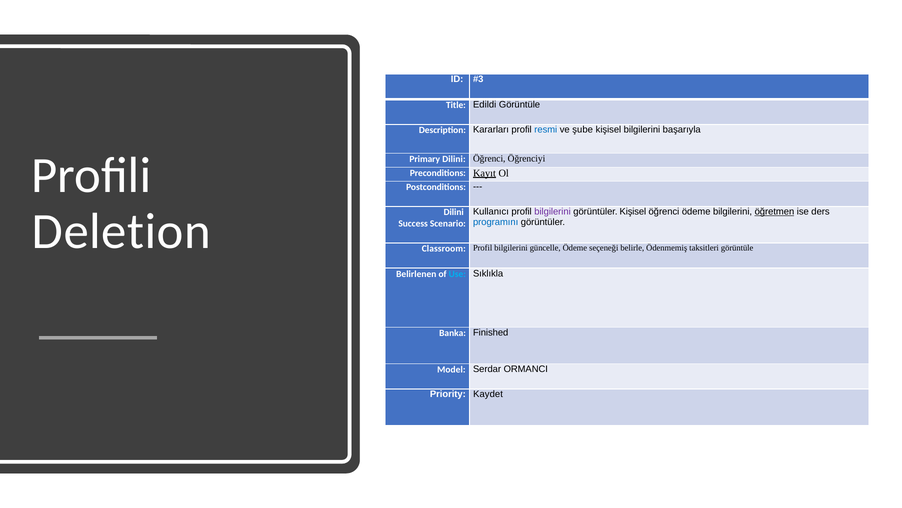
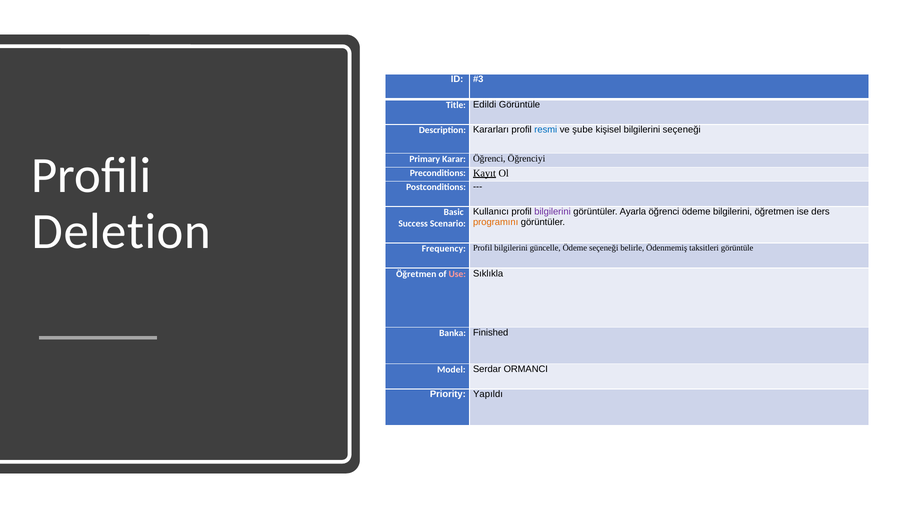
bilgilerini başarıyla: başarıyla -> seçeneği
Primary Dilini: Dilini -> Karar
görüntüler Kişisel: Kişisel -> Ayarla
öğretmen at (774, 212) underline: present -> none
Dilini at (454, 212): Dilini -> Basic
programını colour: blue -> orange
Classroom: Classroom -> Frequency
Belirlenen at (416, 274): Belirlenen -> Öğretmen
Use colour: light blue -> pink
Kaydet: Kaydet -> Yapıldı
